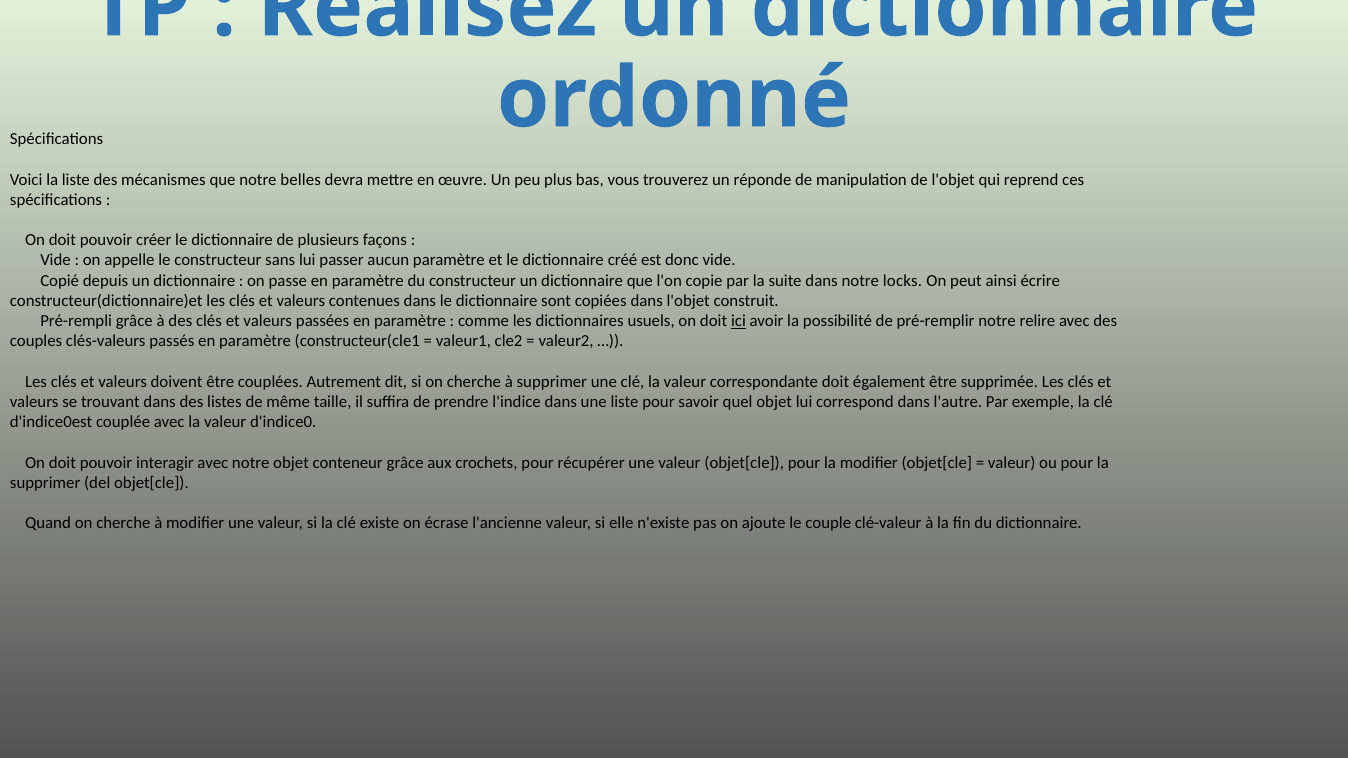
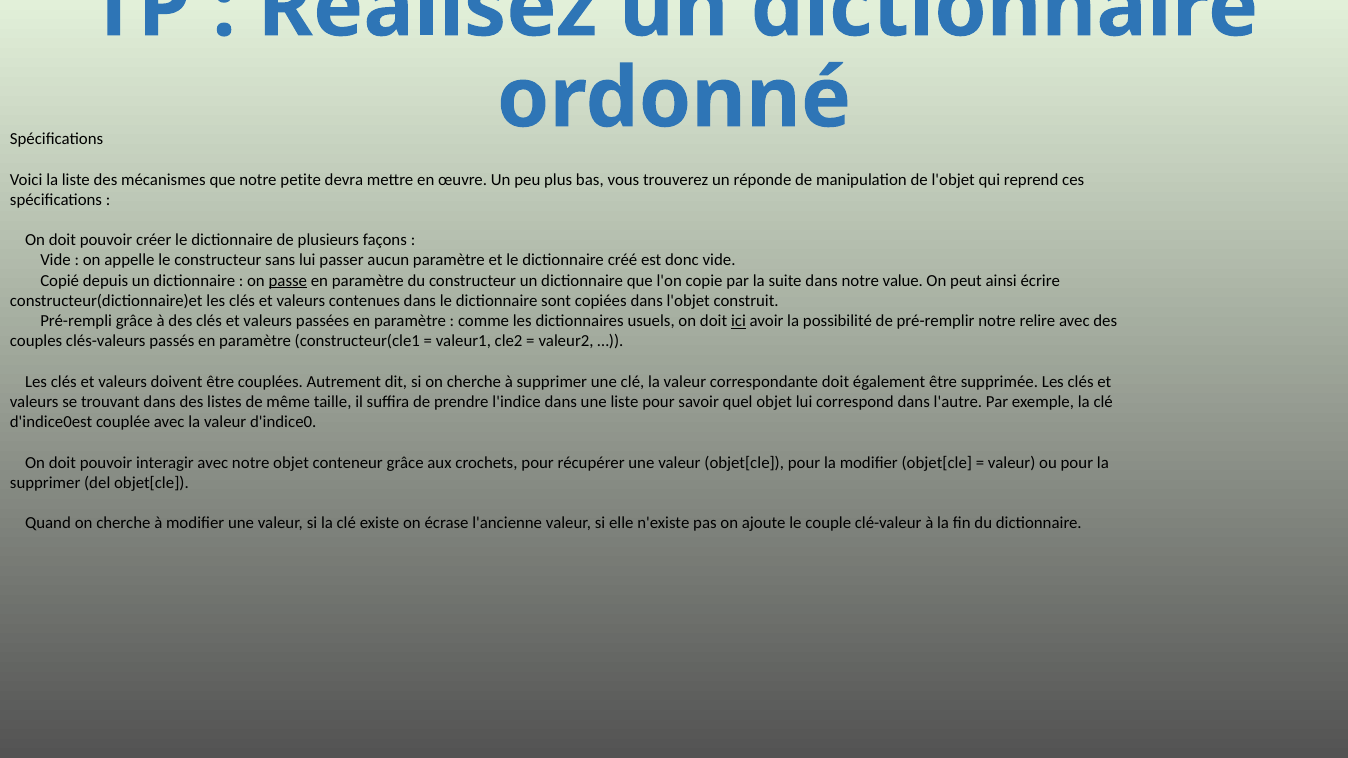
belles: belles -> petite
passe underline: none -> present
locks: locks -> value
